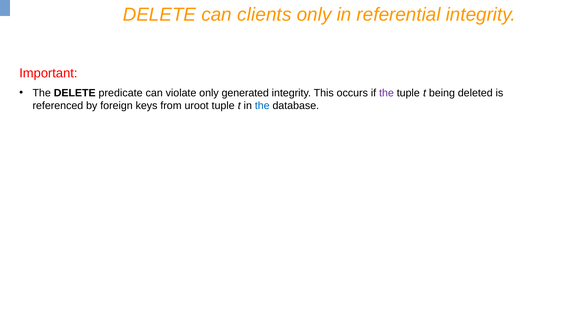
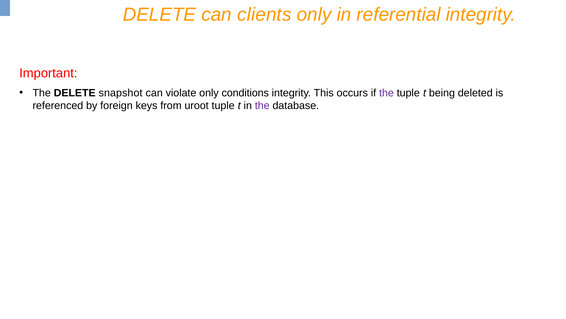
predicate: predicate -> snapshot
generated: generated -> conditions
the at (262, 105) colour: blue -> purple
